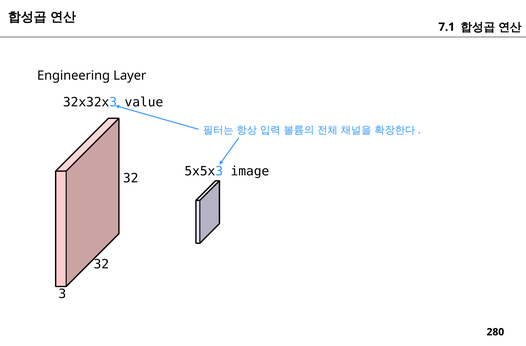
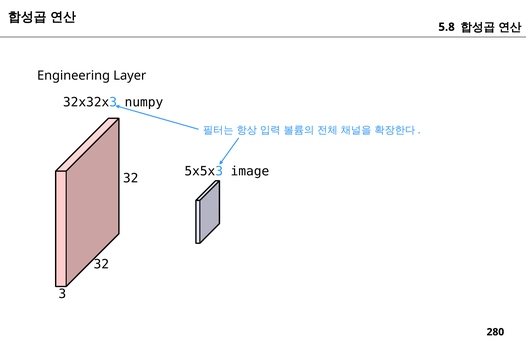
7.1: 7.1 -> 5.8
value: value -> numpy
